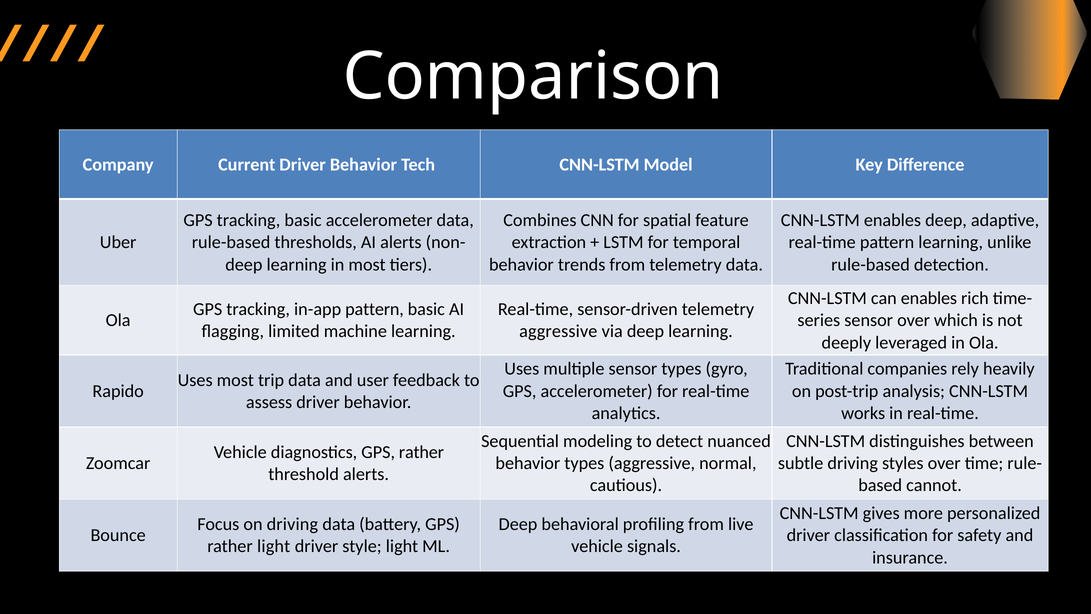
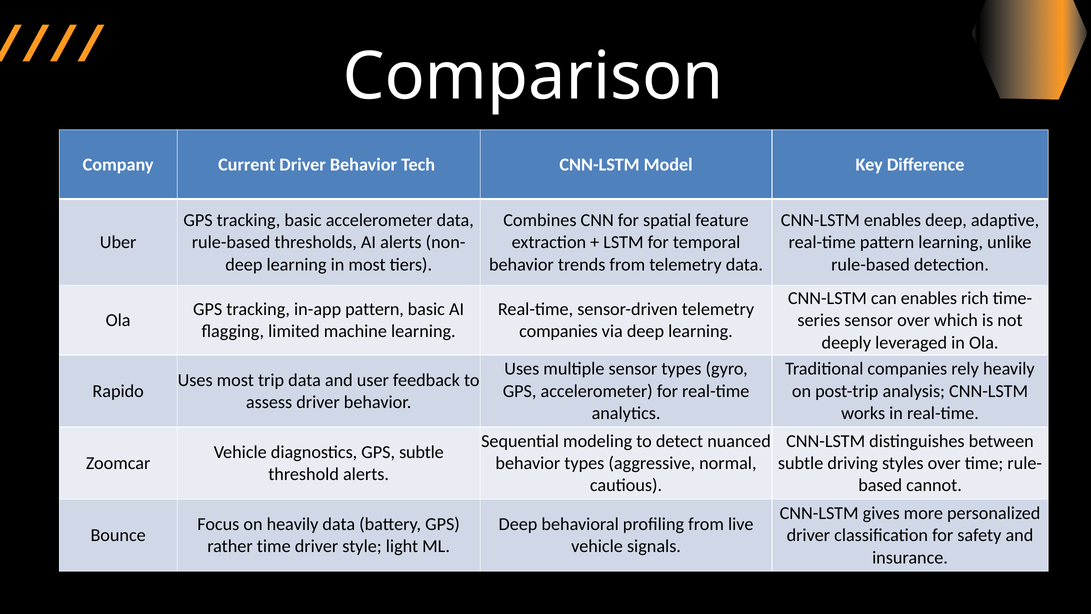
aggressive at (558, 331): aggressive -> companies
diagnostics GPS rather: rather -> subtle
on driving: driving -> heavily
rather light: light -> time
